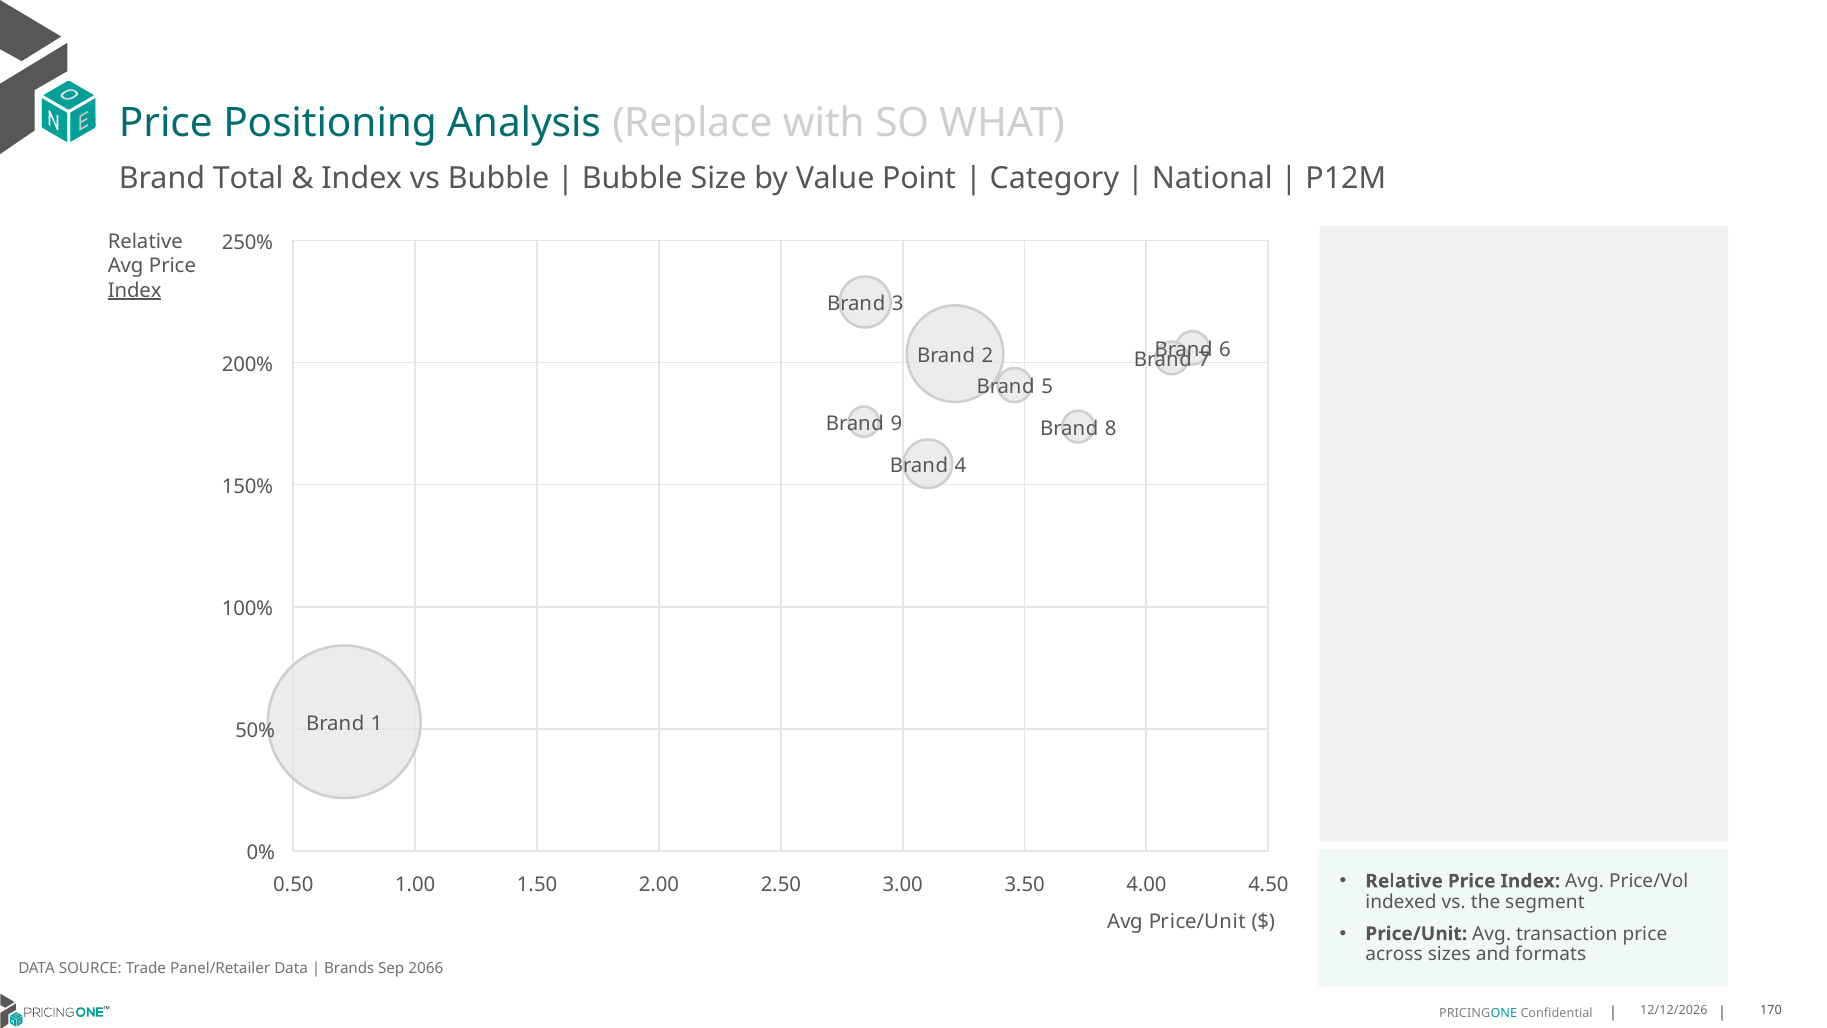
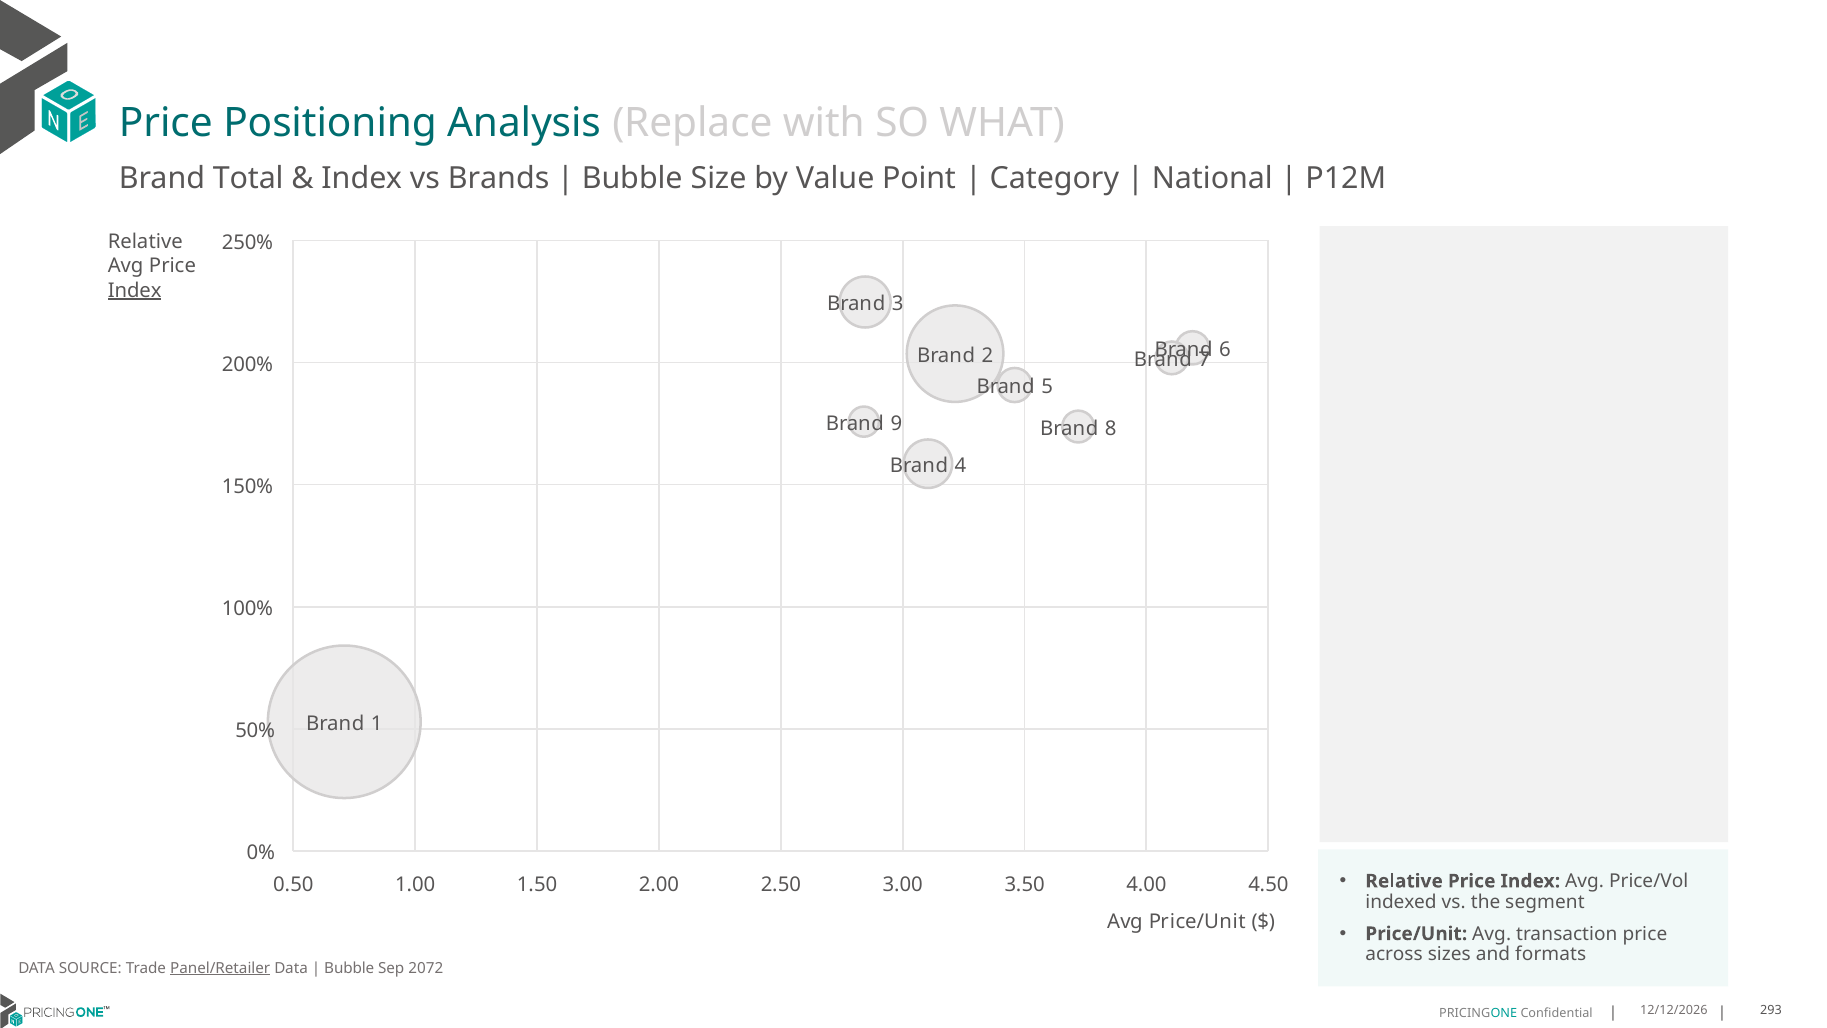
vs Bubble: Bubble -> Brands
Panel/Retailer underline: none -> present
Brands at (349, 968): Brands -> Bubble
2066: 2066 -> 2072
170: 170 -> 293
